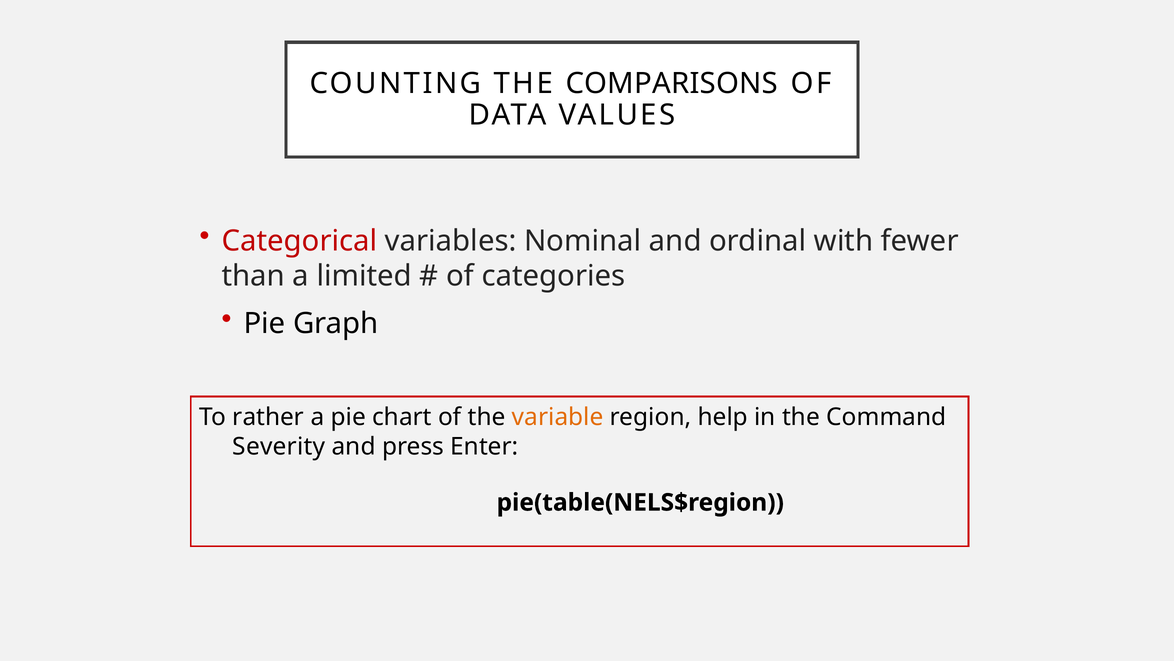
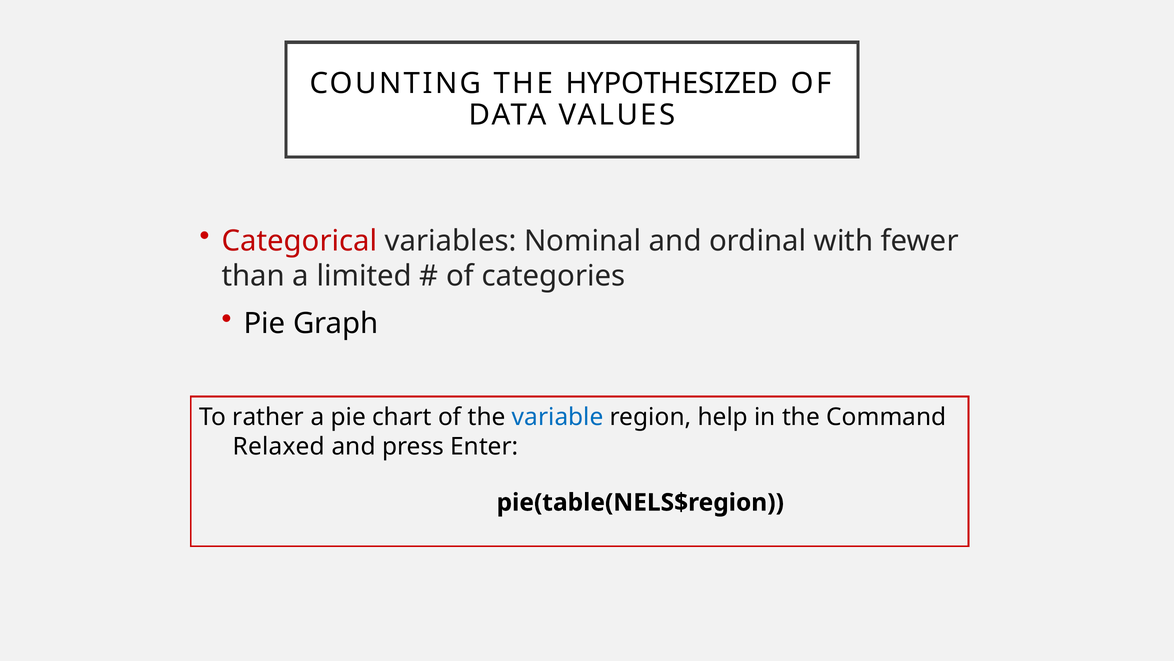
COMPARISONS: COMPARISONS -> HYPOTHESIZED
variable colour: orange -> blue
Severity: Severity -> Relaxed
